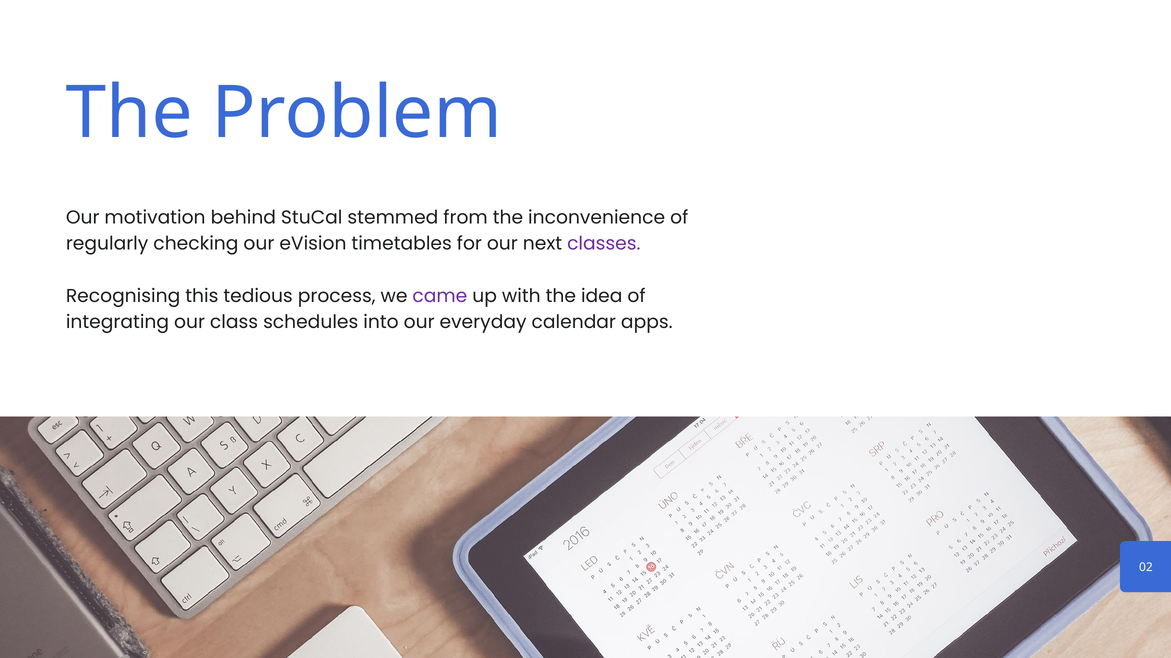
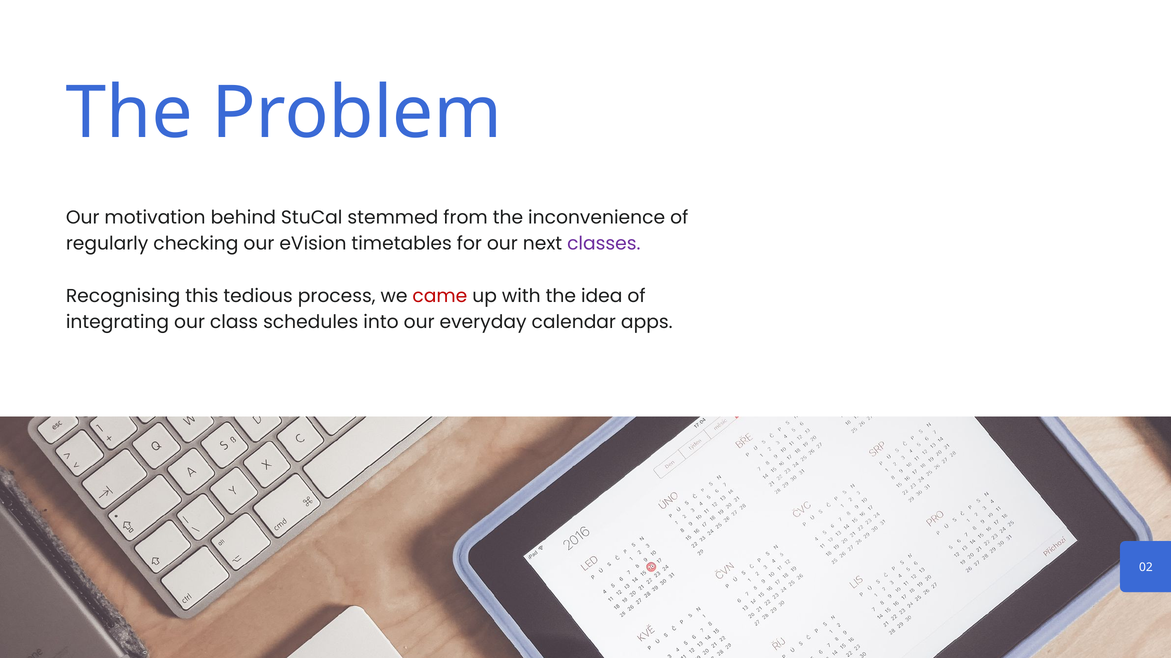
came colour: purple -> red
